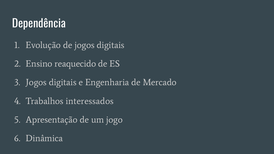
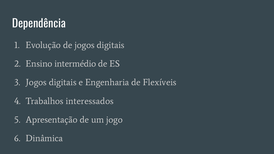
reaquecido: reaquecido -> intermédio
Mercado: Mercado -> Flexíveis
